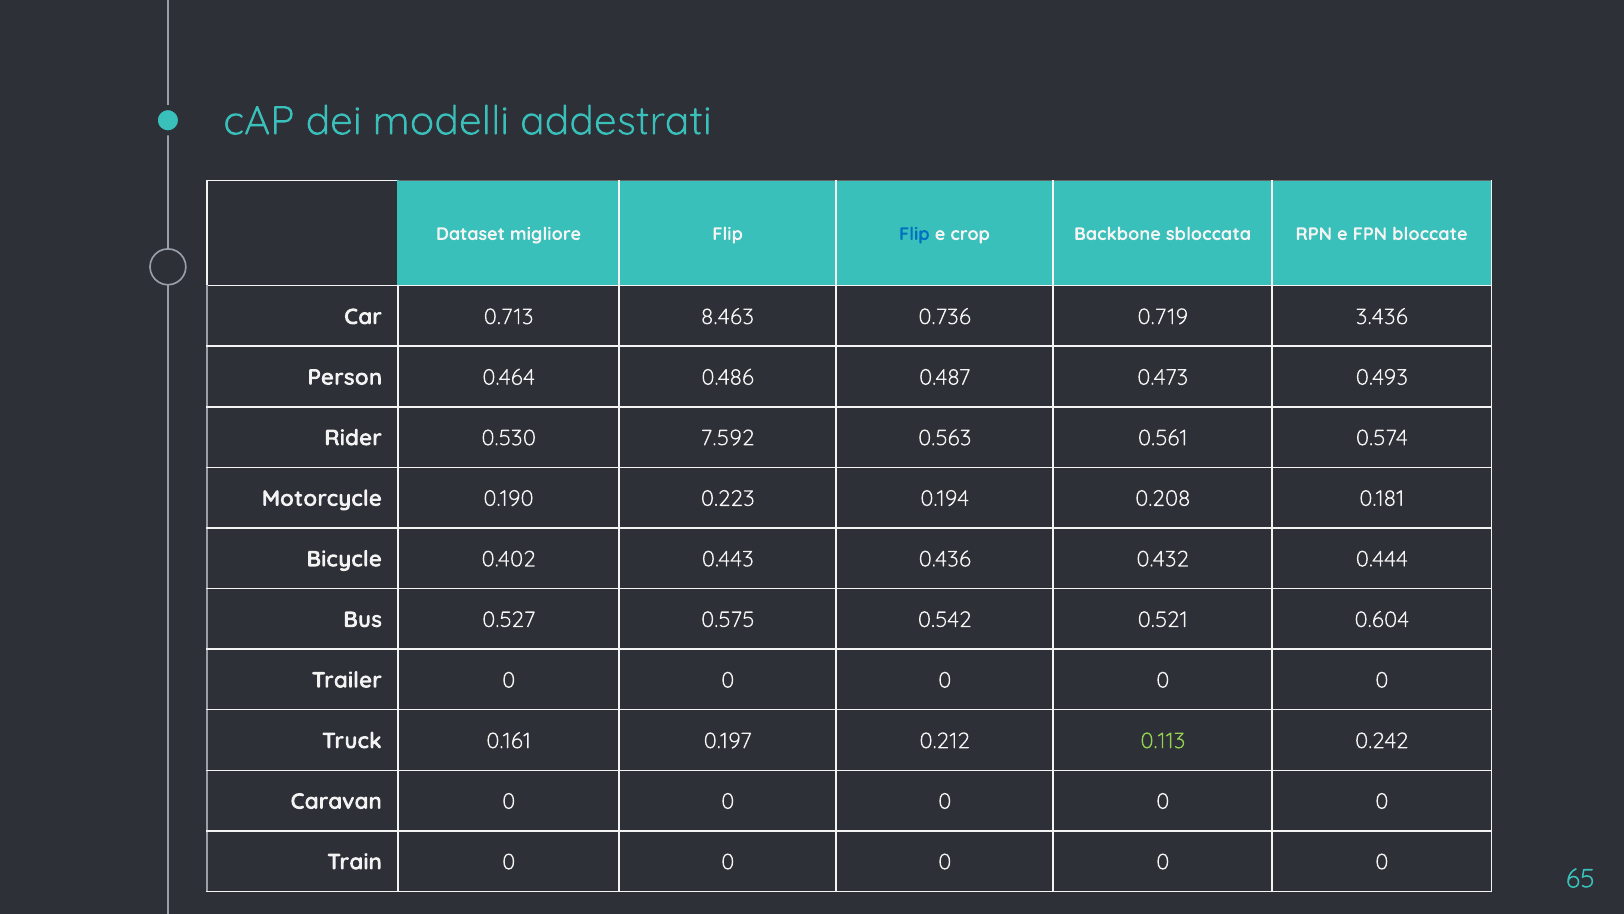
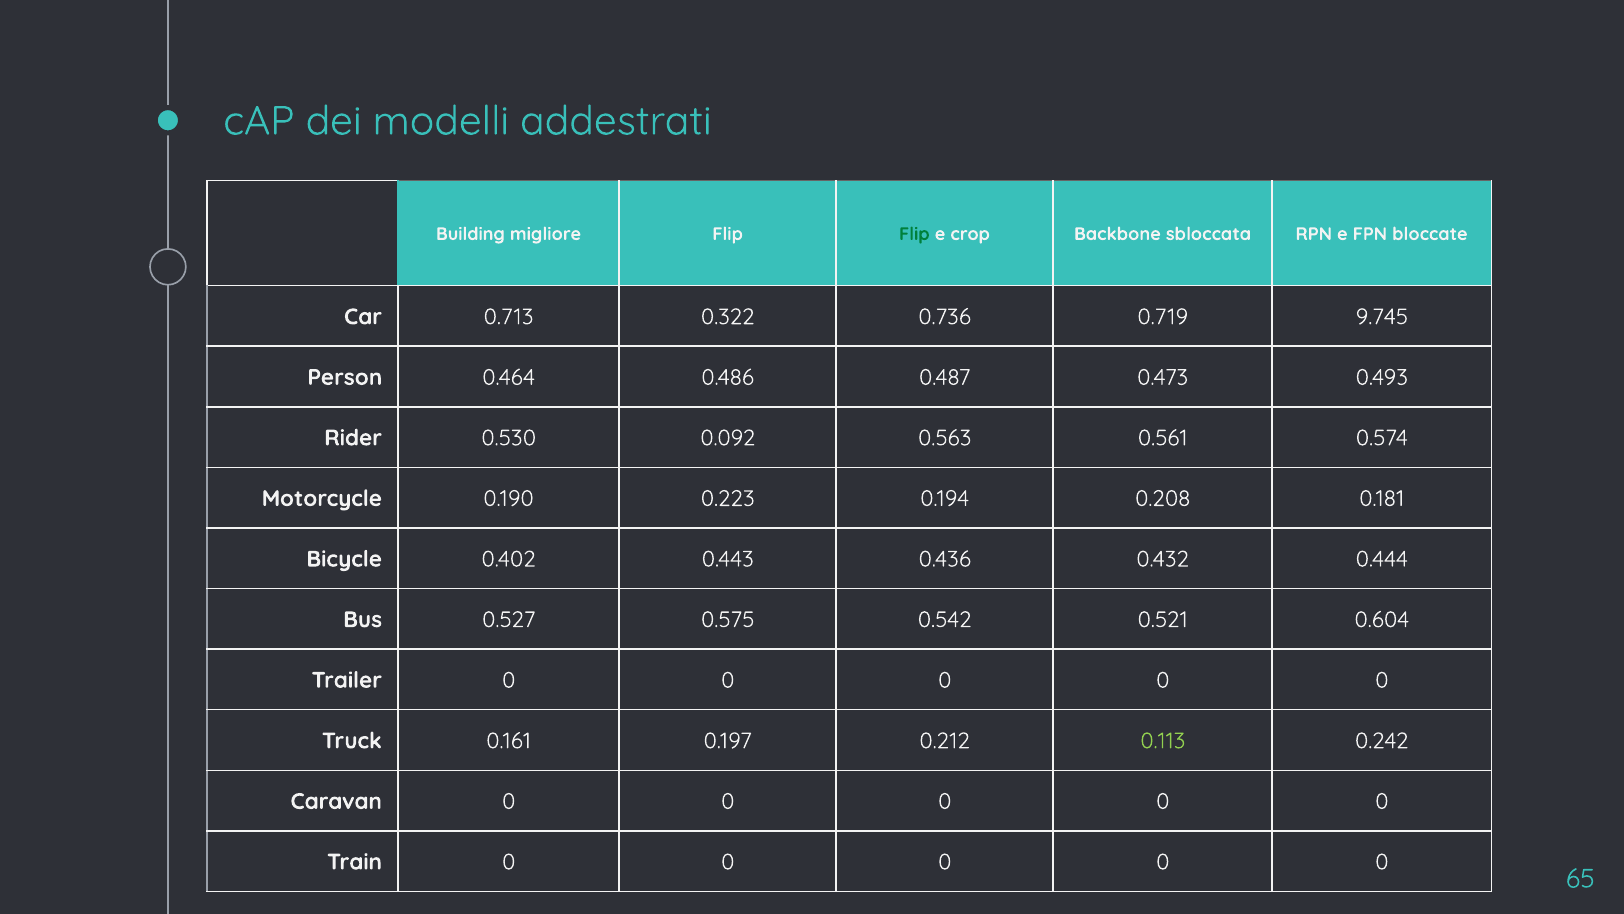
Dataset: Dataset -> Building
Flip at (914, 234) colour: blue -> green
8.463: 8.463 -> 0.322
3.436: 3.436 -> 9.745
7.592: 7.592 -> 0.092
